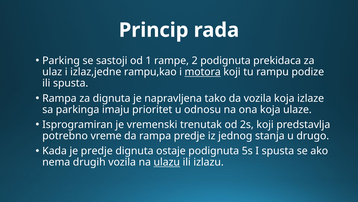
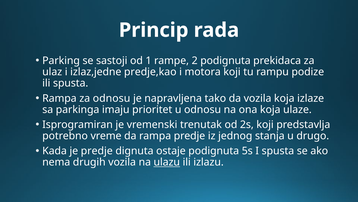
rampu,kao: rampu,kao -> predje,kao
motora underline: present -> none
za dignuta: dignuta -> odnosu
